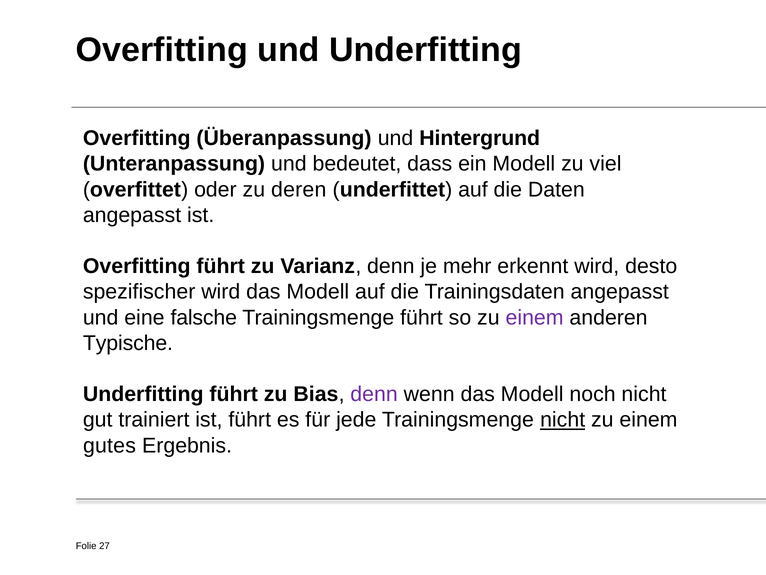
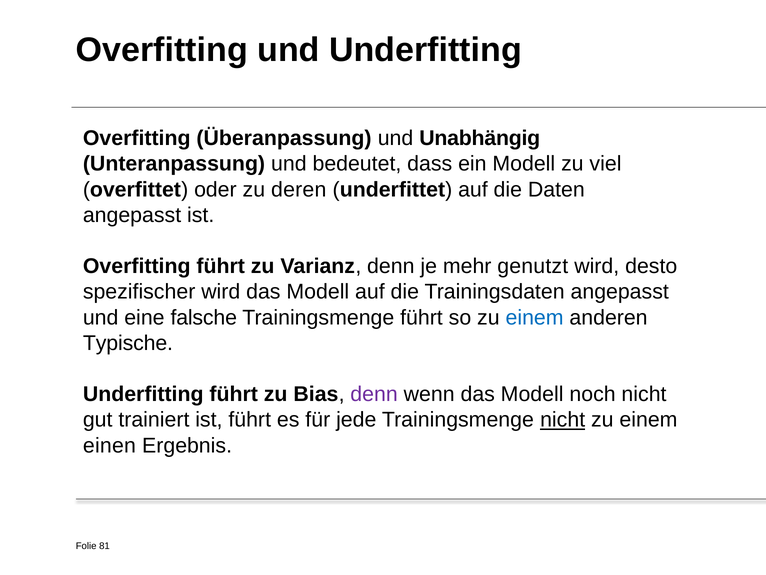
Hintergrund: Hintergrund -> Unabhängig
erkennt: erkennt -> genutzt
einem at (535, 317) colour: purple -> blue
gutes: gutes -> einen
27: 27 -> 81
